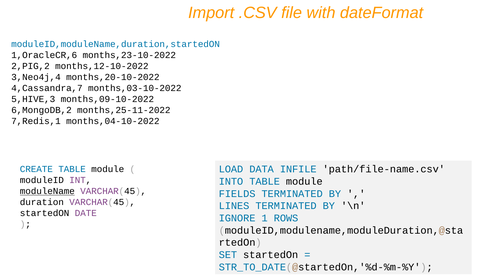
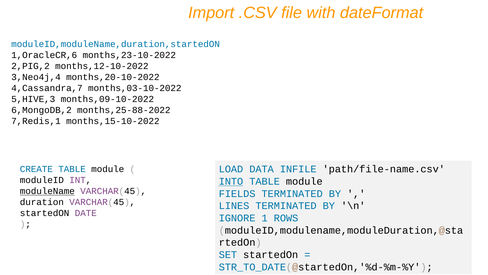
months,25-11-2022: months,25-11-2022 -> months,25-88-2022
months,04-10-2022: months,04-10-2022 -> months,15-10-2022
INTO underline: none -> present
